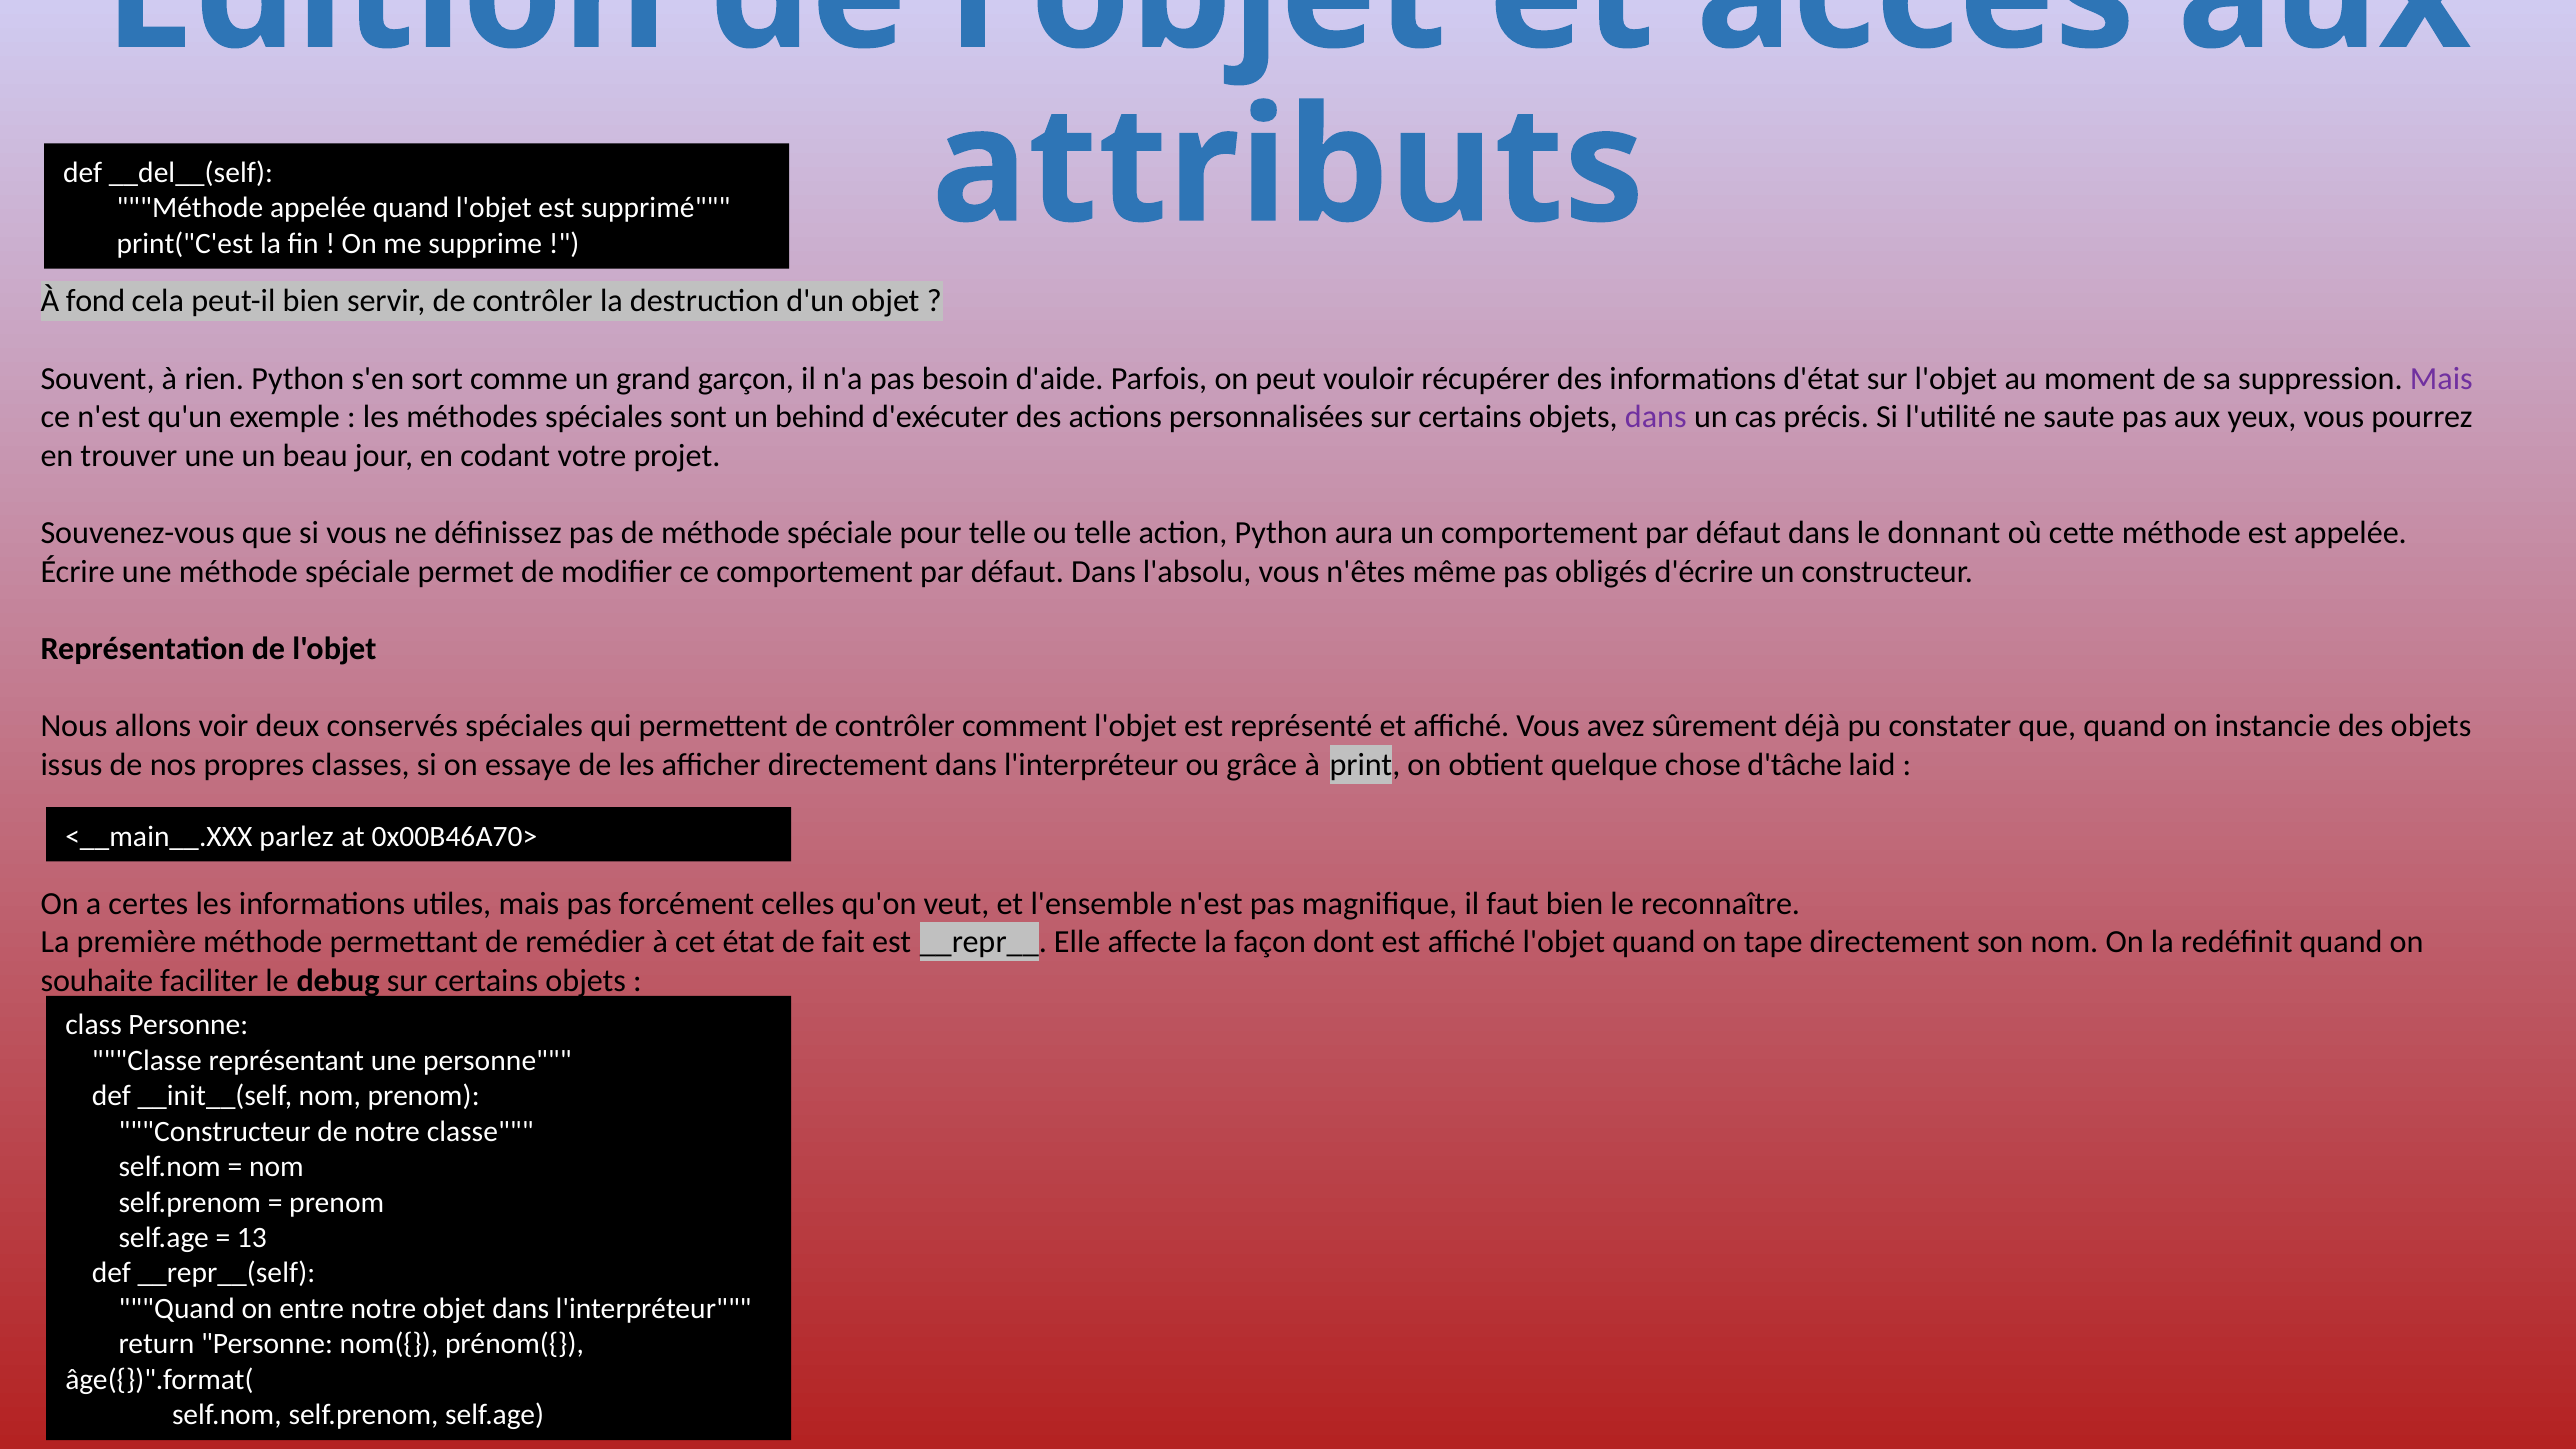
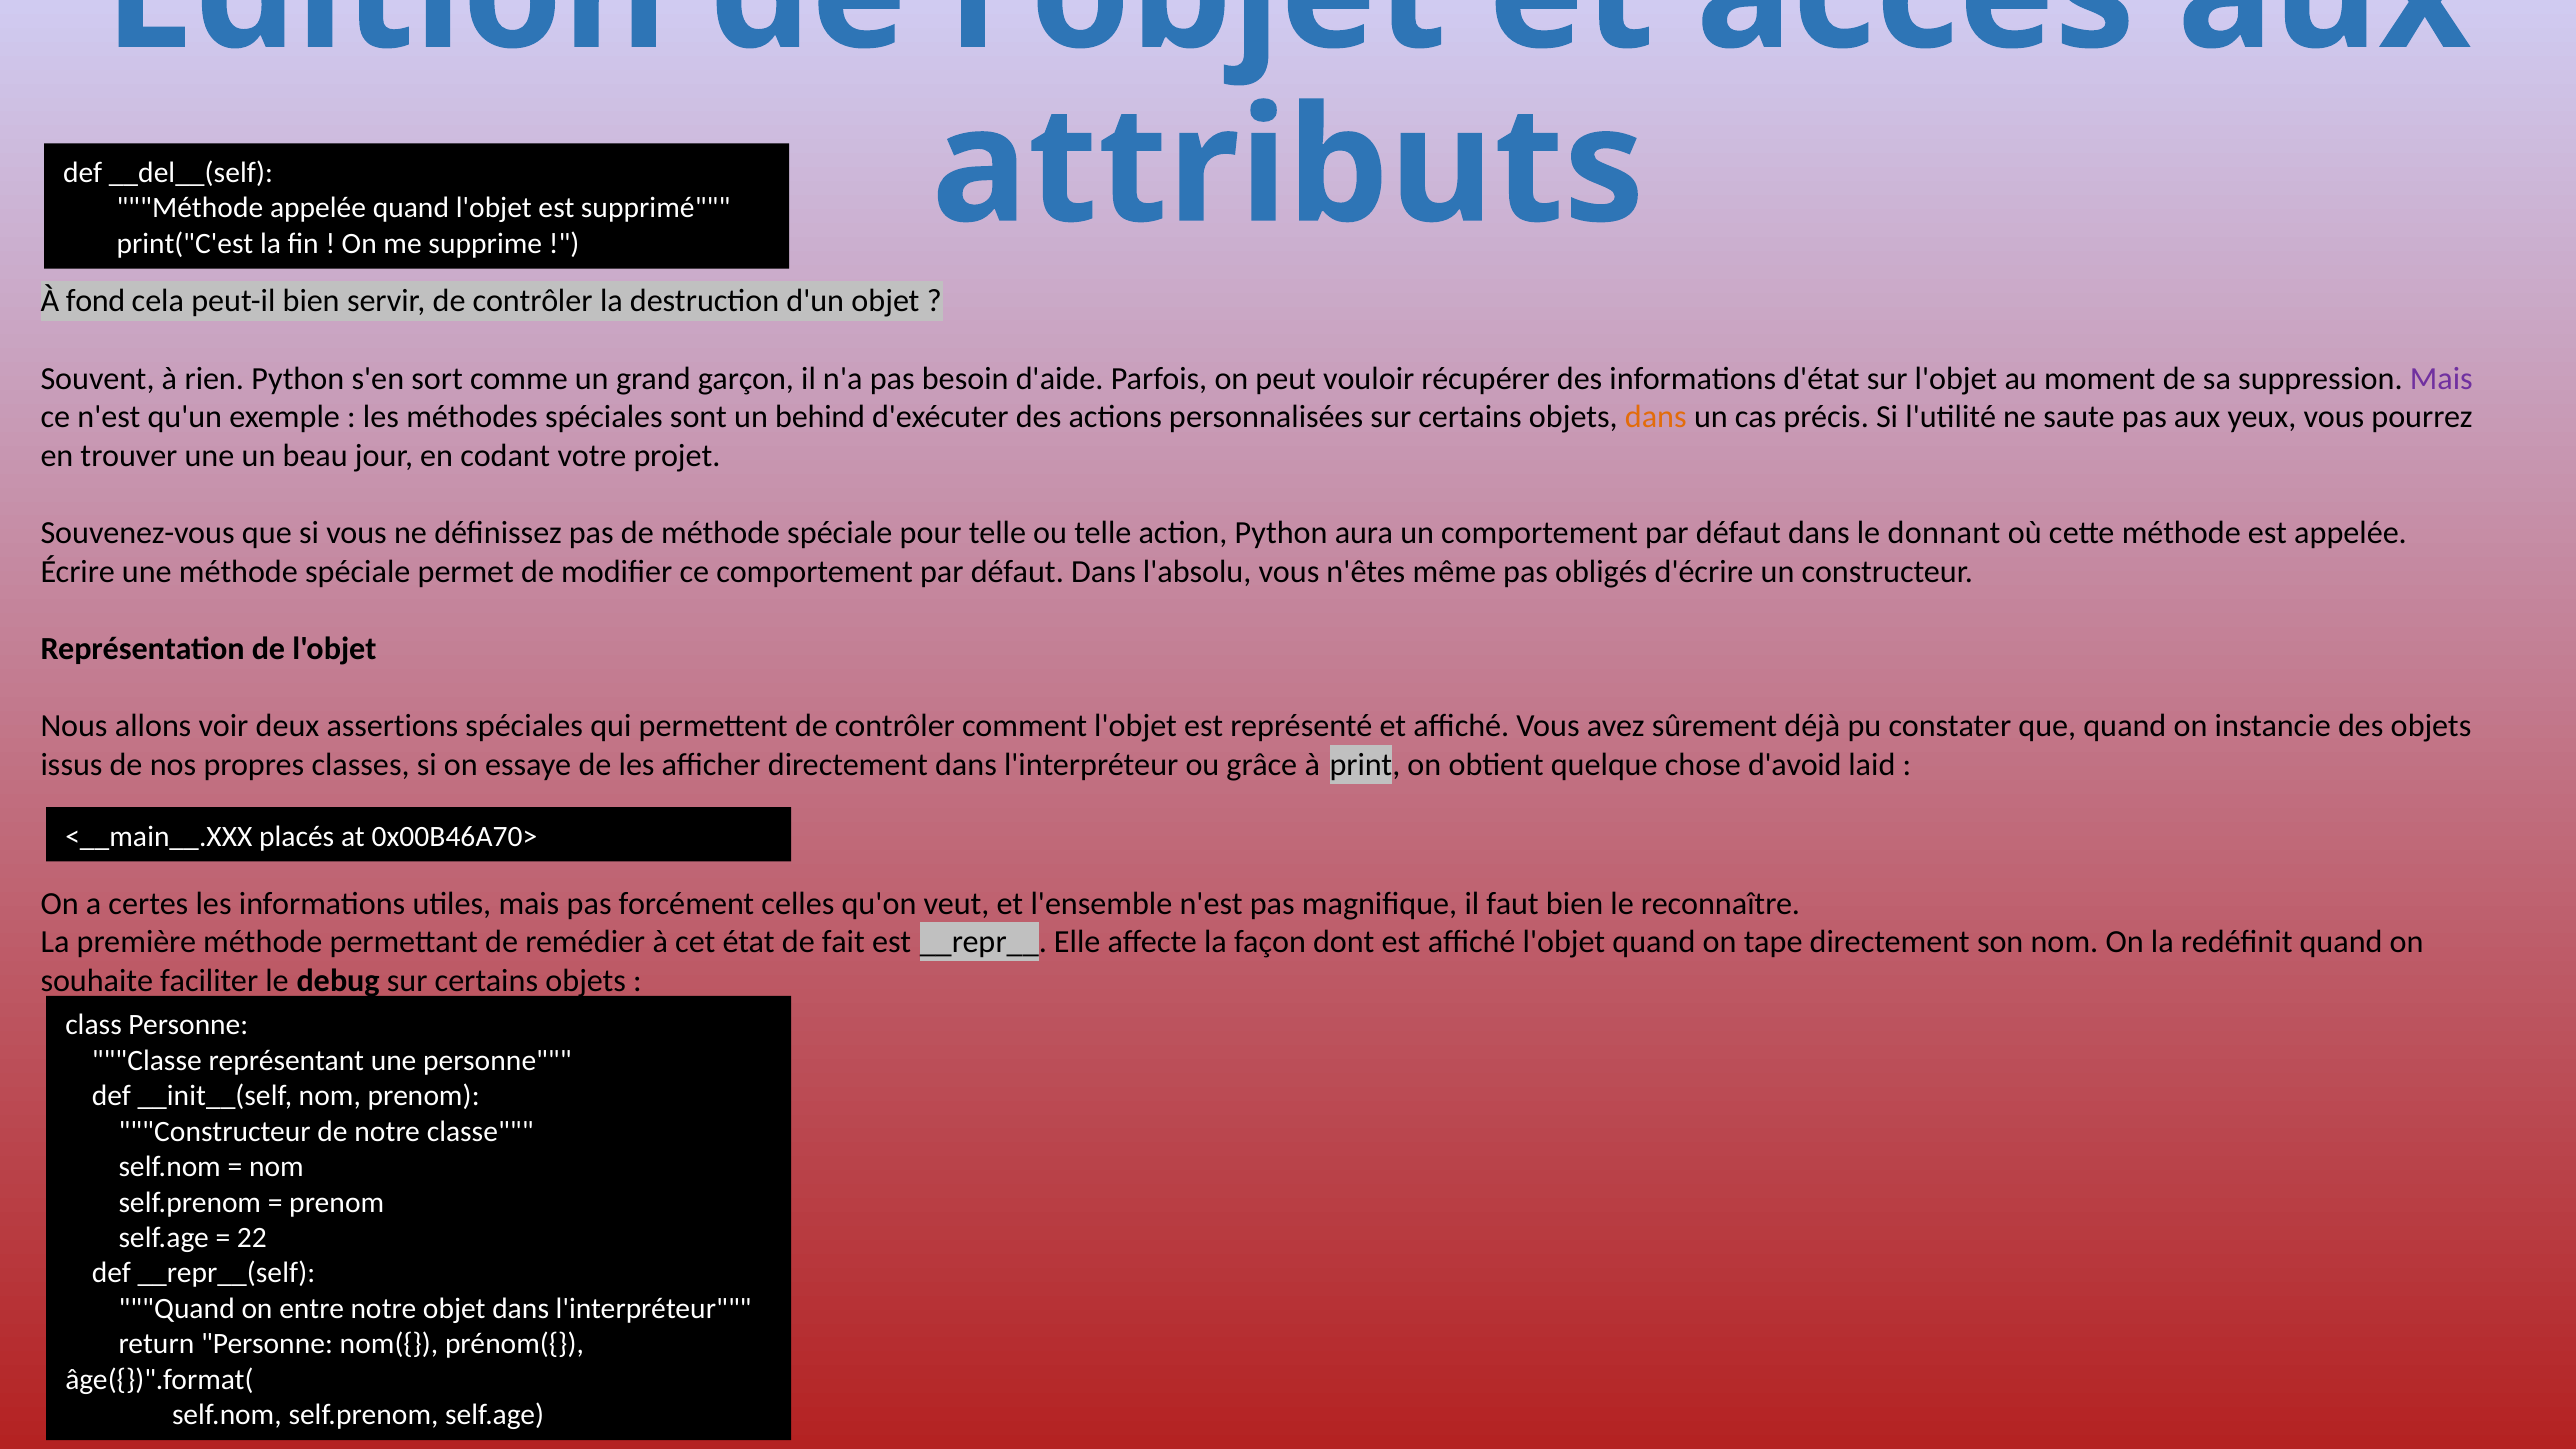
dans at (1656, 417) colour: purple -> orange
conservés: conservés -> assertions
d'tâche: d'tâche -> d'avoid
parlez: parlez -> placés
13: 13 -> 22
